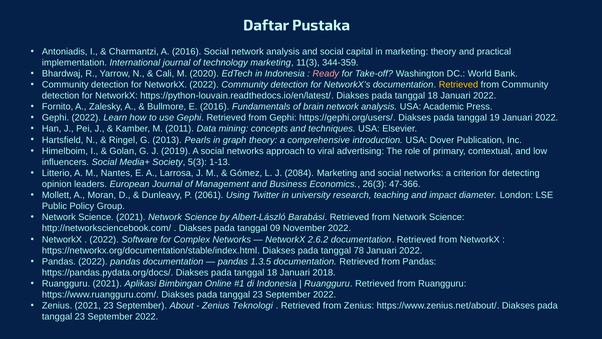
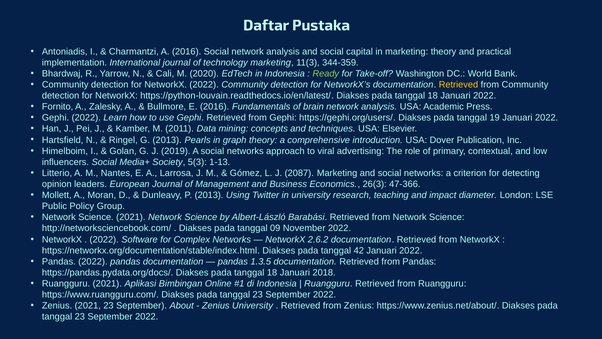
Ready colour: pink -> light green
2084: 2084 -> 2087
P 2061: 2061 -> 2013
78: 78 -> 42
Zenius Teknologi: Teknologi -> University
